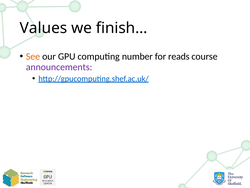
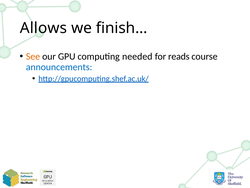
Values: Values -> Allows
number: number -> needed
announcements colour: purple -> blue
